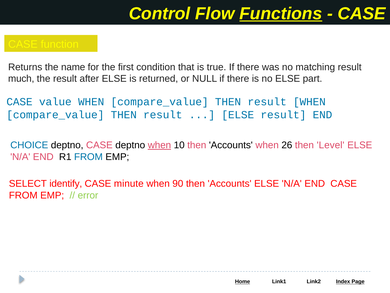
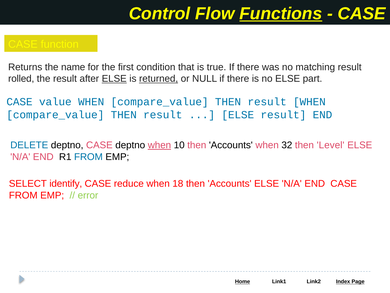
much: much -> rolled
ELSE at (114, 79) underline: none -> present
returned underline: none -> present
CHOICE: CHOICE -> DELETE
26: 26 -> 32
minute: minute -> reduce
90: 90 -> 18
